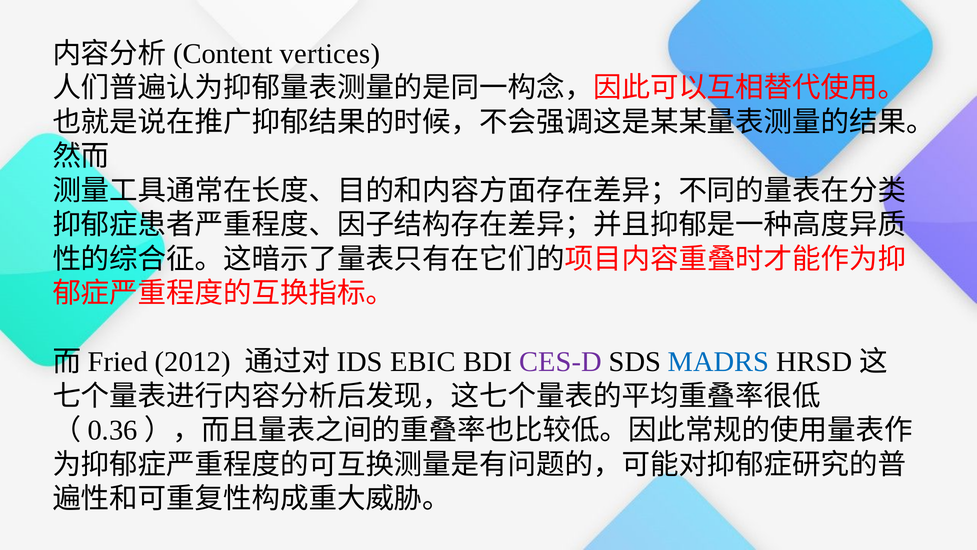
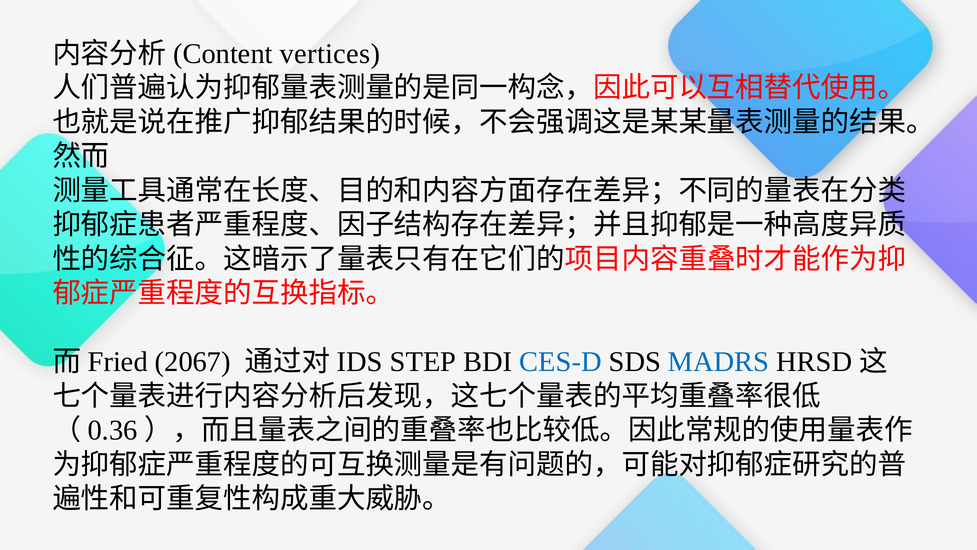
2012: 2012 -> 2067
EBIC: EBIC -> STEP
CES-D colour: purple -> blue
